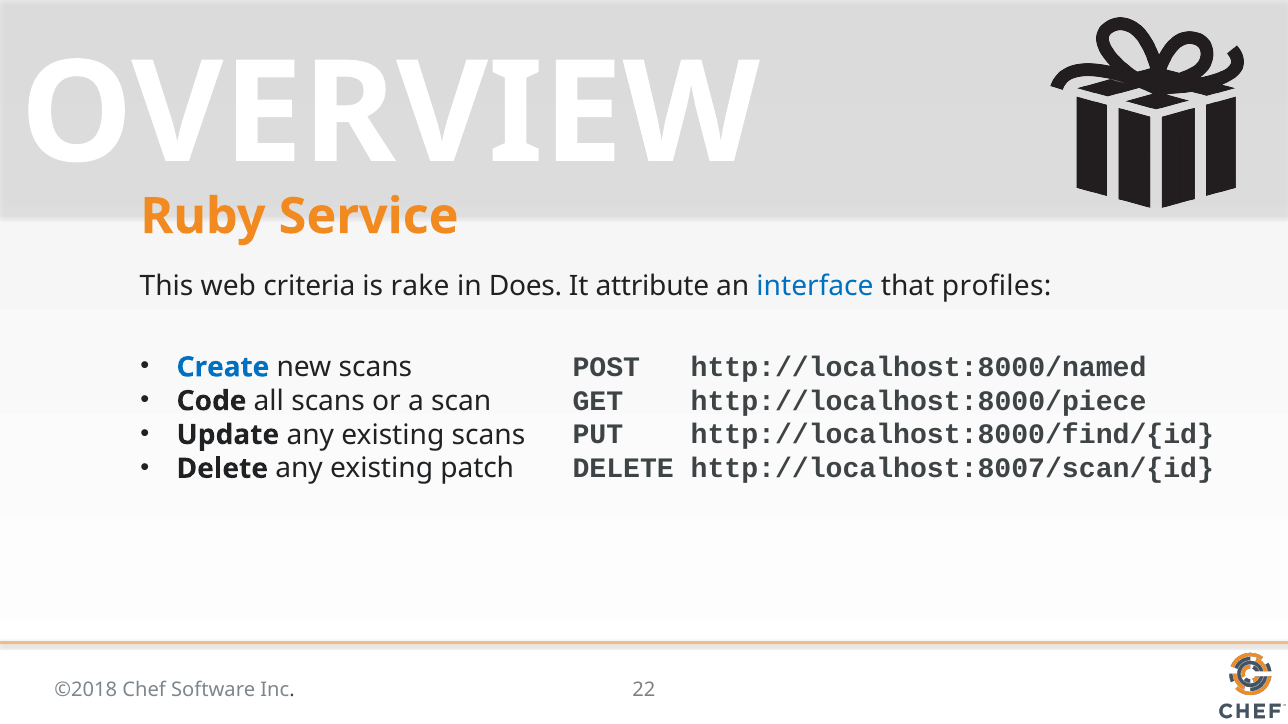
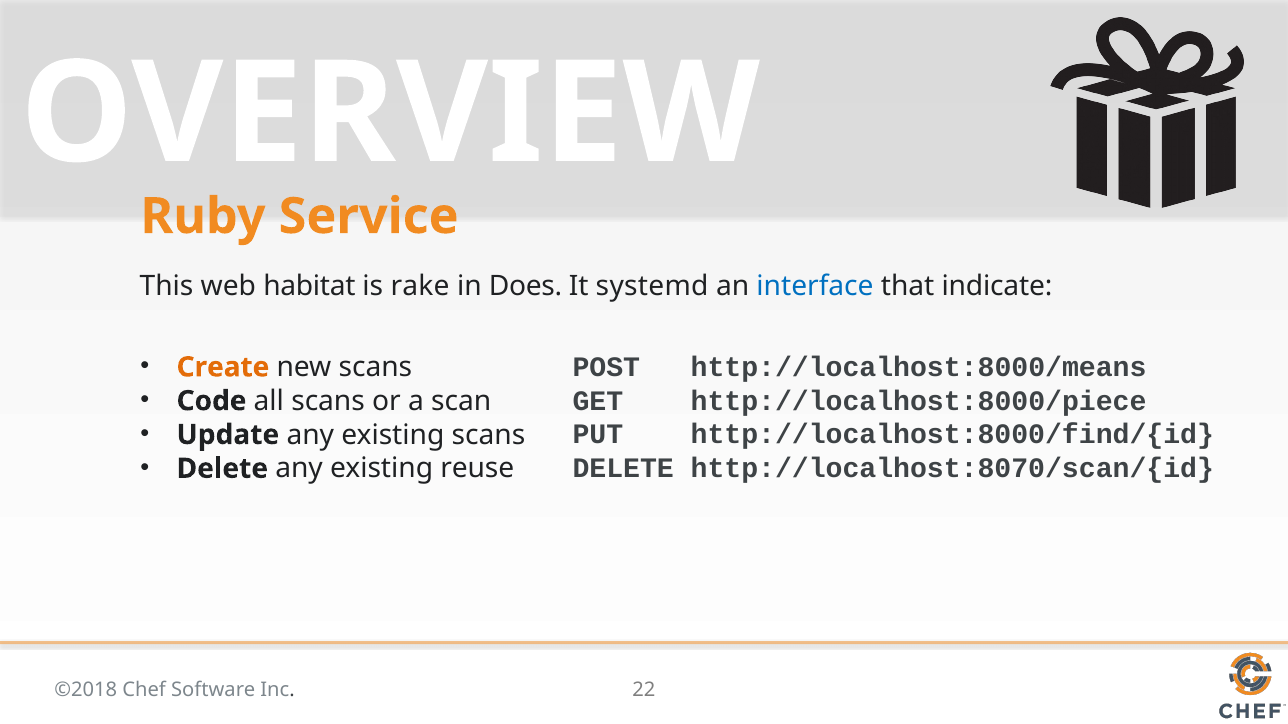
criteria: criteria -> habitat
attribute: attribute -> systemd
profiles: profiles -> indicate
Create colour: blue -> orange
http://localhost:8000/named: http://localhost:8000/named -> http://localhost:8000/means
patch: patch -> reuse
http://localhost:8007/scan/{id: http://localhost:8007/scan/{id -> http://localhost:8070/scan/{id
